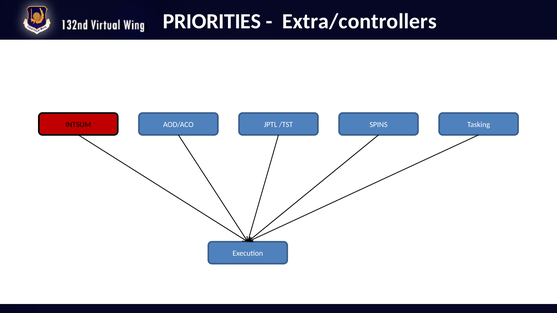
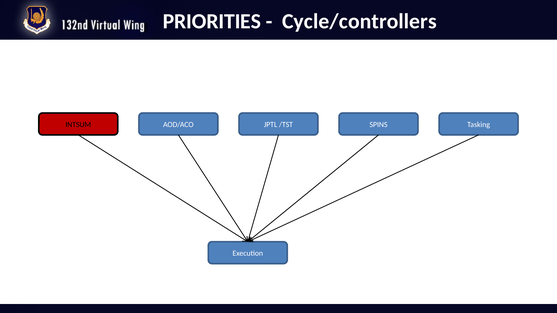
Extra/controllers: Extra/controllers -> Cycle/controllers
